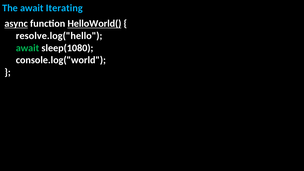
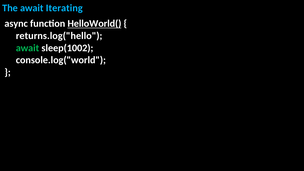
async underline: present -> none
resolve.log("hello: resolve.log("hello -> returns.log("hello
sleep(1080: sleep(1080 -> sleep(1002
